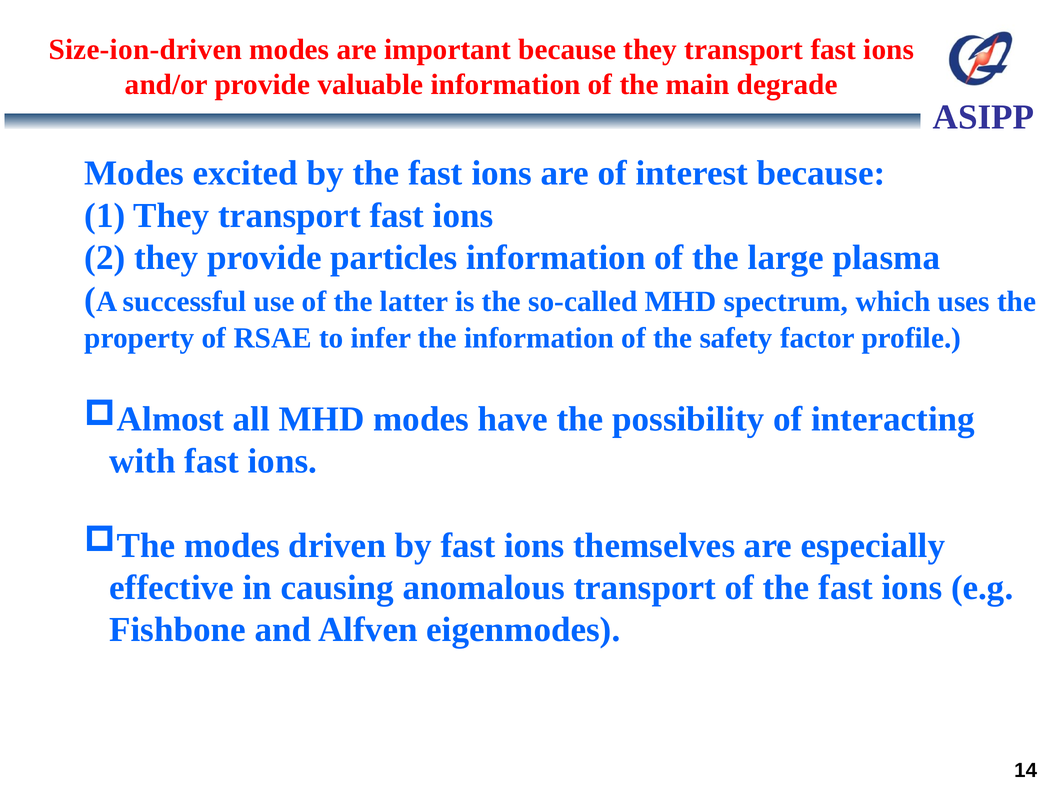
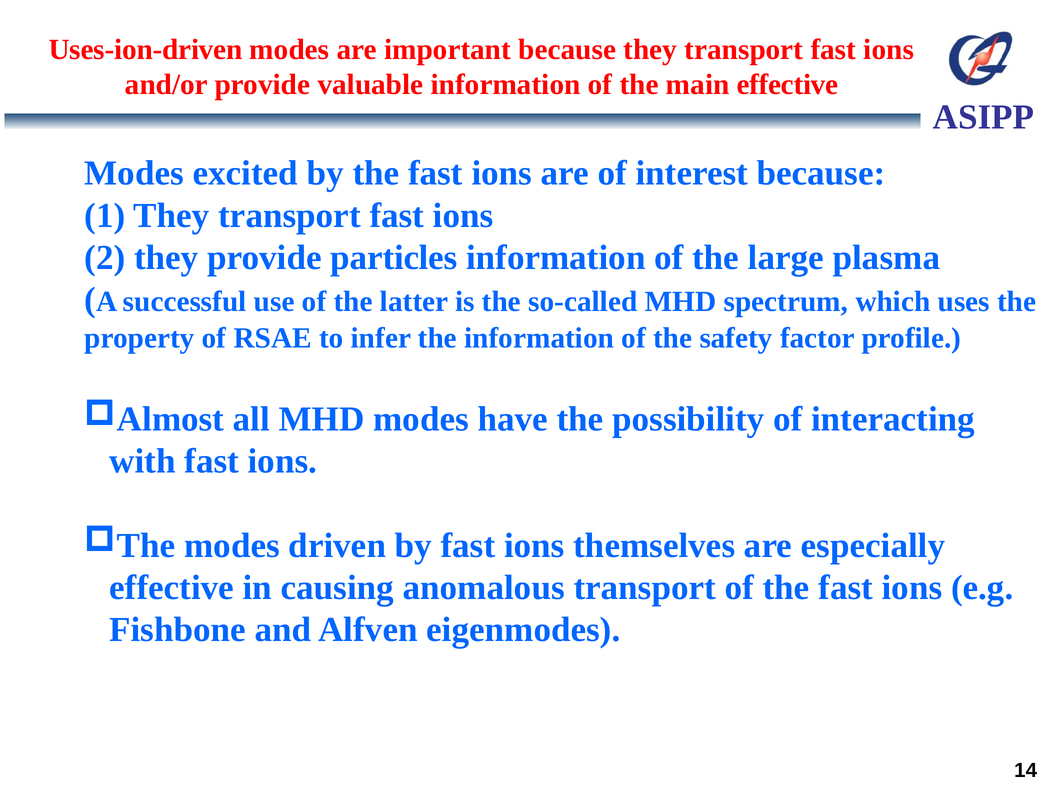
Size-ion-driven: Size-ion-driven -> Uses-ion-driven
main degrade: degrade -> effective
